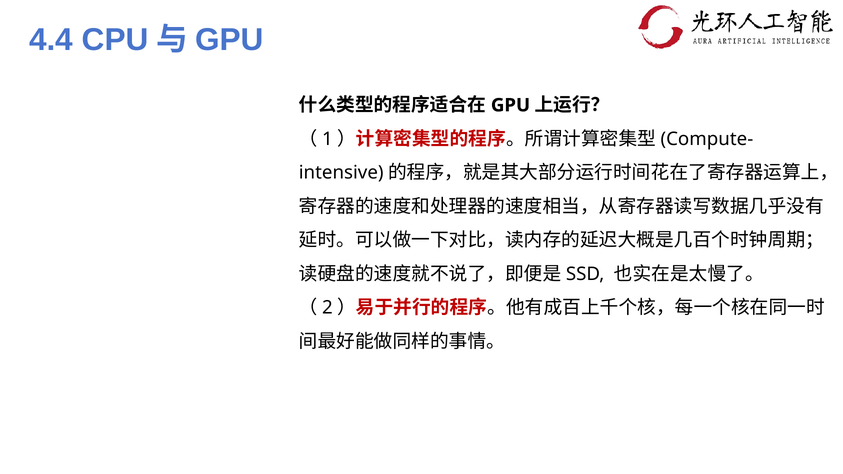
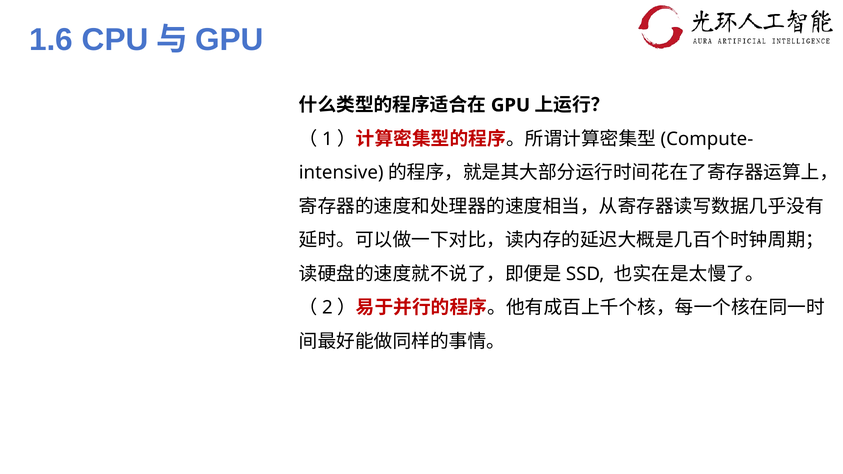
4.4: 4.4 -> 1.6
